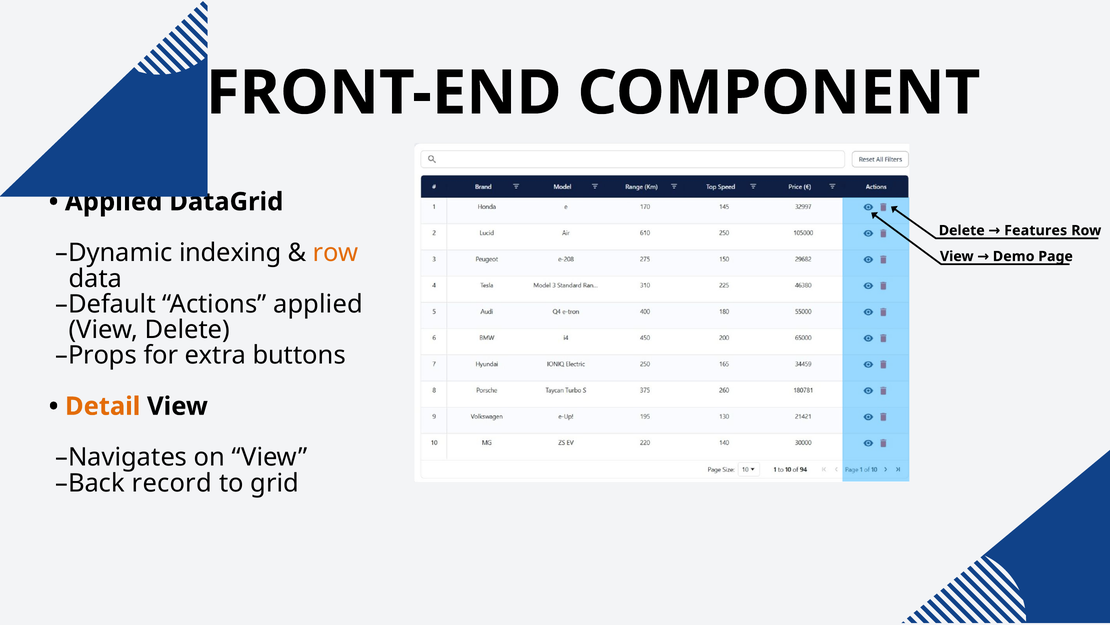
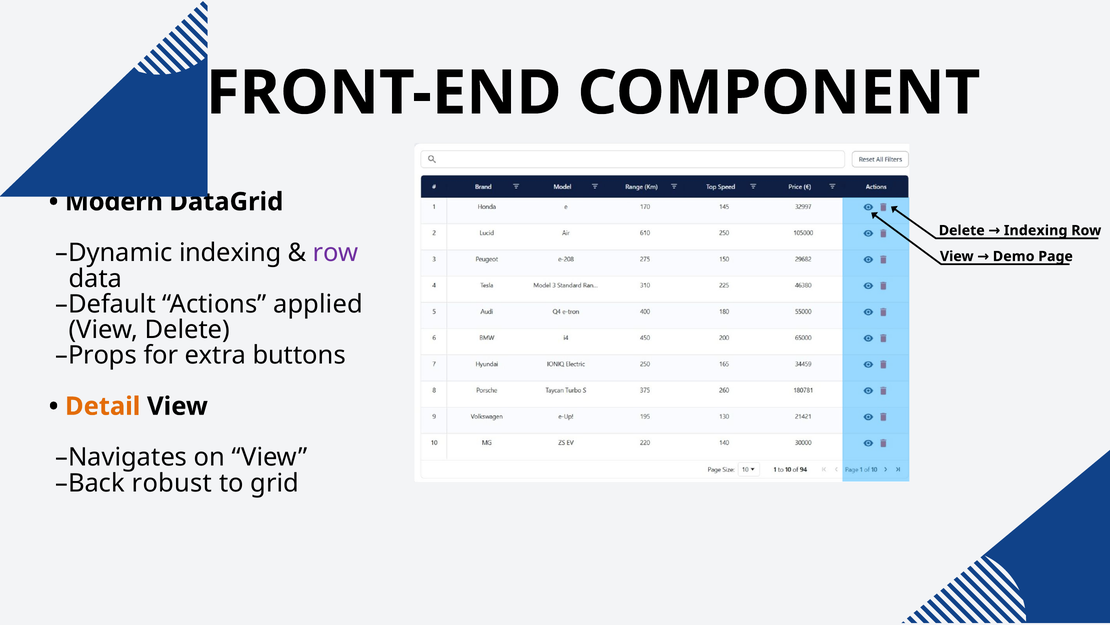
Applied at (114, 202): Applied -> Modern
Delete Features: Features -> Indexing
row at (336, 253) colour: orange -> purple
record: record -> robust
